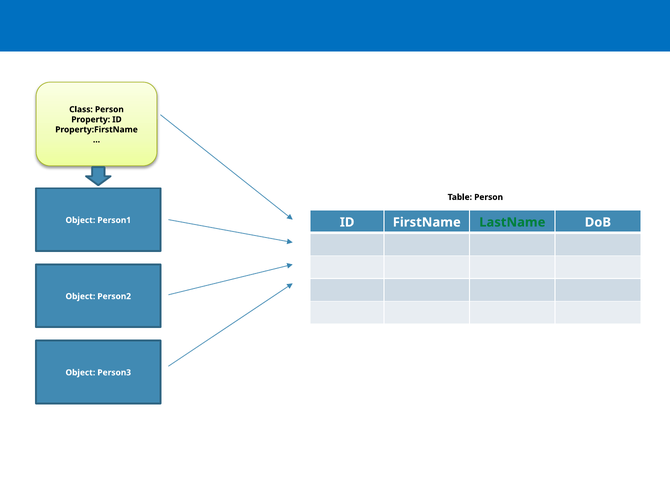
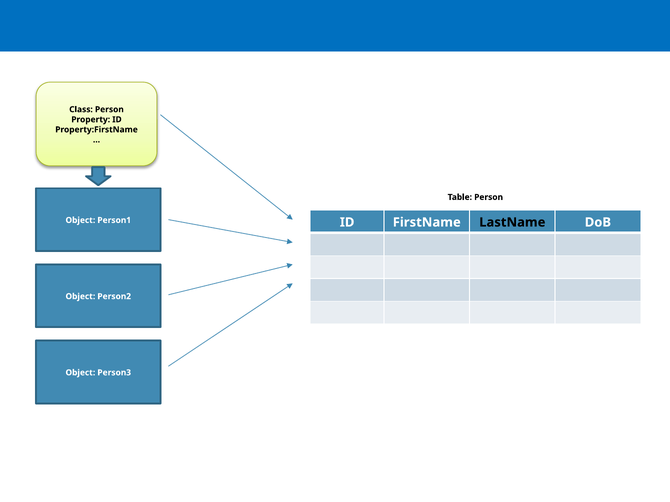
LastName colour: green -> black
